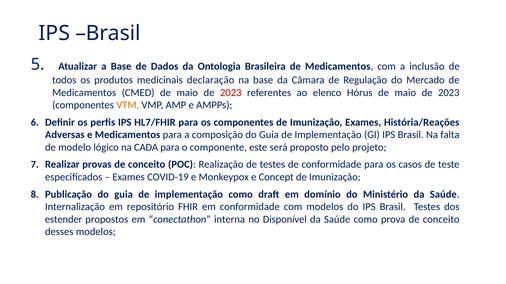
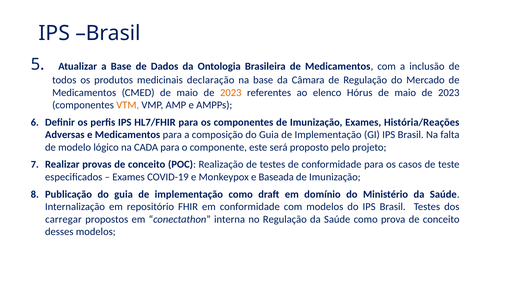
2023 at (231, 93) colour: red -> orange
Concept: Concept -> Baseada
estender: estender -> carregar
no Disponível: Disponível -> Regulação
